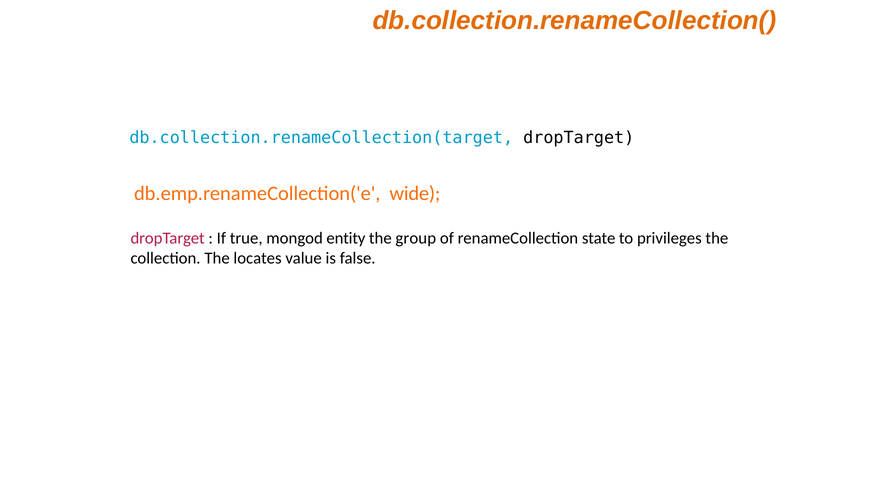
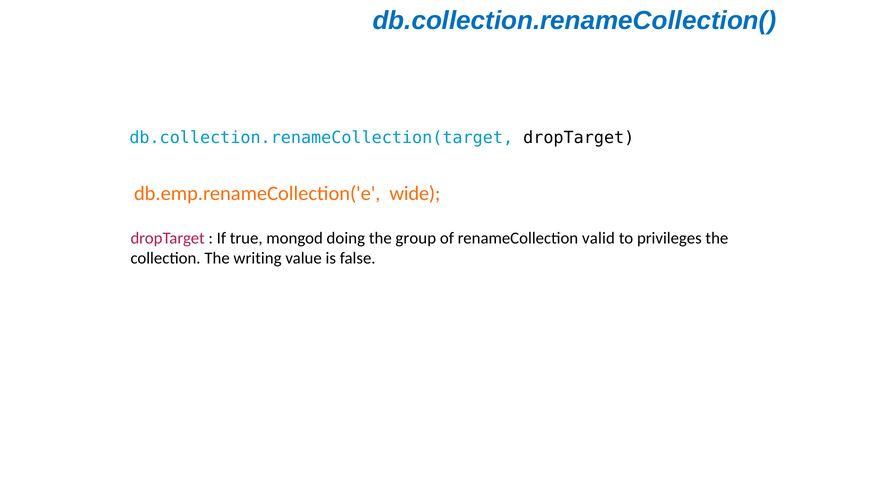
db.collection.renameCollection( colour: orange -> blue
entity: entity -> doing
state: state -> valid
locates: locates -> writing
